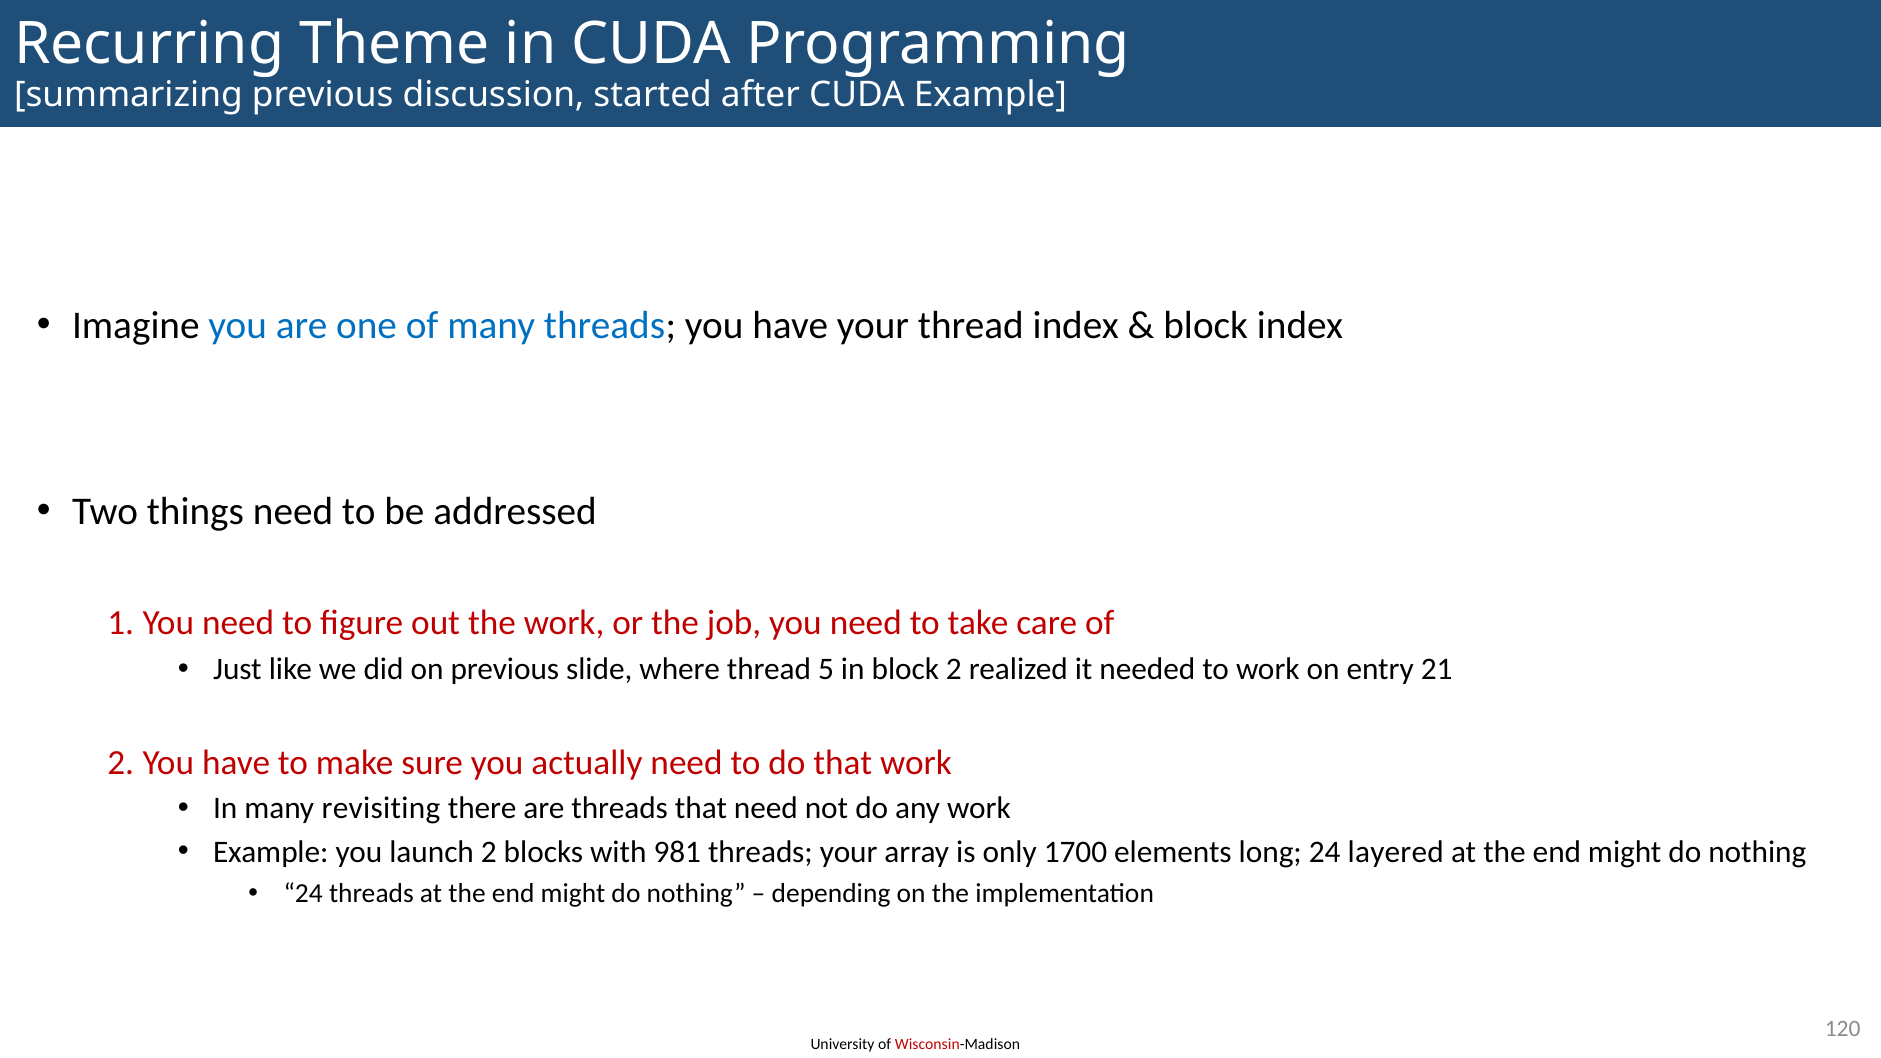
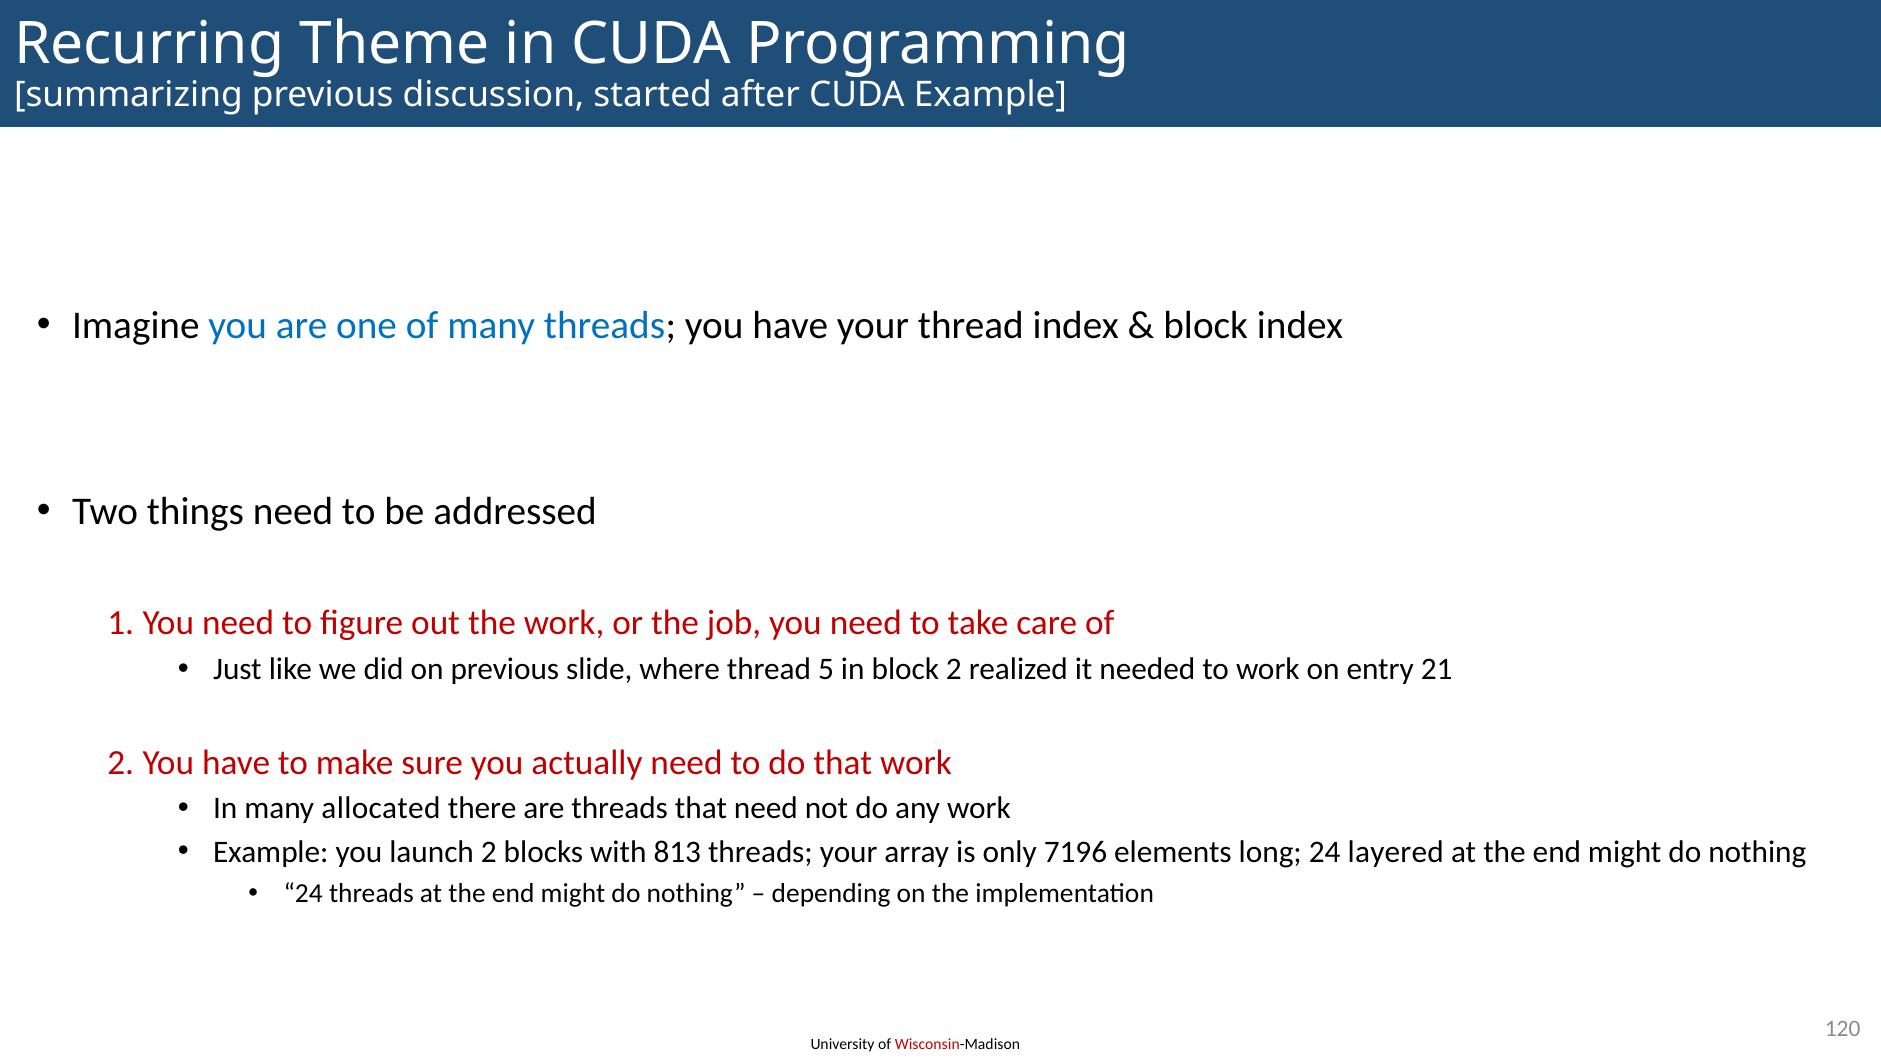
revisiting: revisiting -> allocated
981: 981 -> 813
1700: 1700 -> 7196
